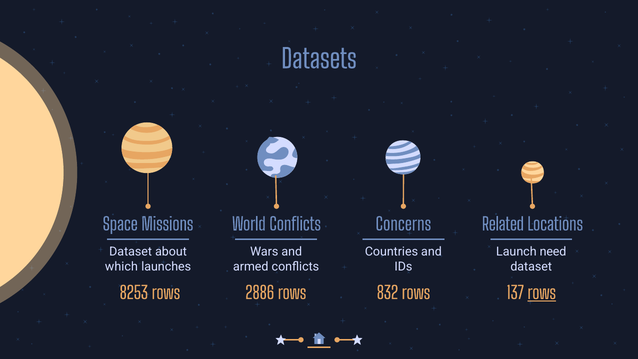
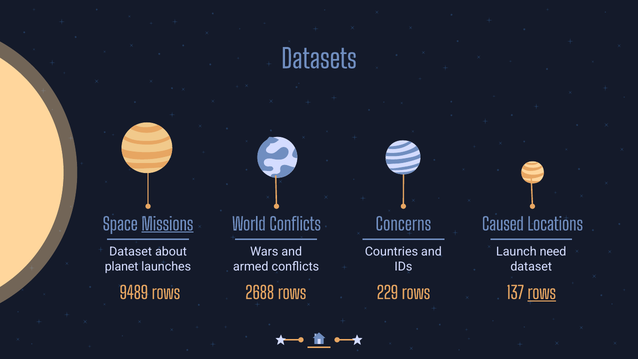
Missions underline: none -> present
Related: Related -> Caused
which: which -> planet
8253: 8253 -> 9489
2886: 2886 -> 2688
832: 832 -> 229
